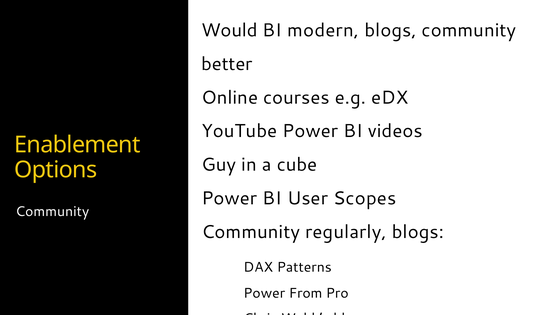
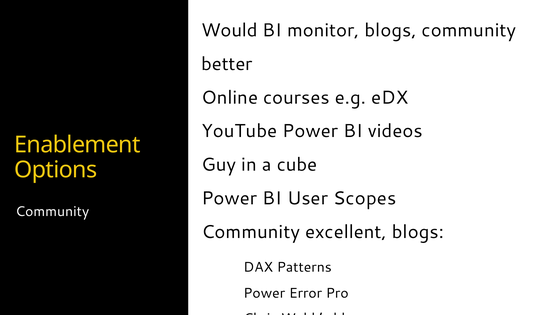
modern: modern -> monitor
regularly: regularly -> excellent
From: From -> Error
